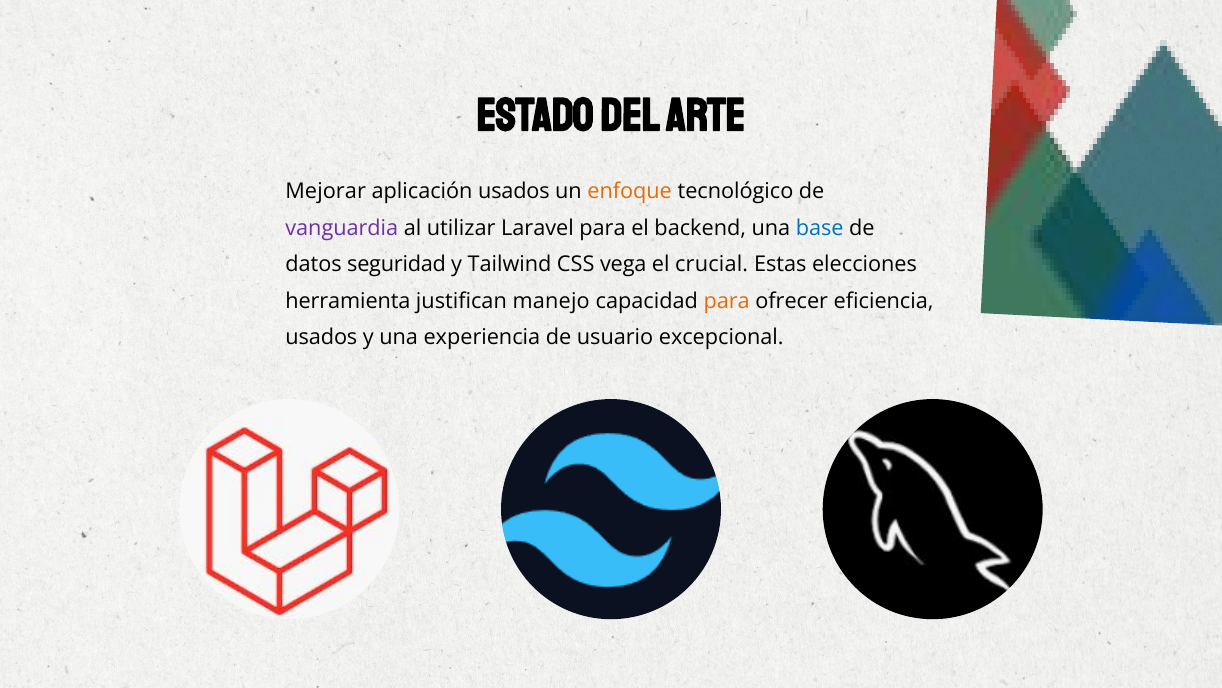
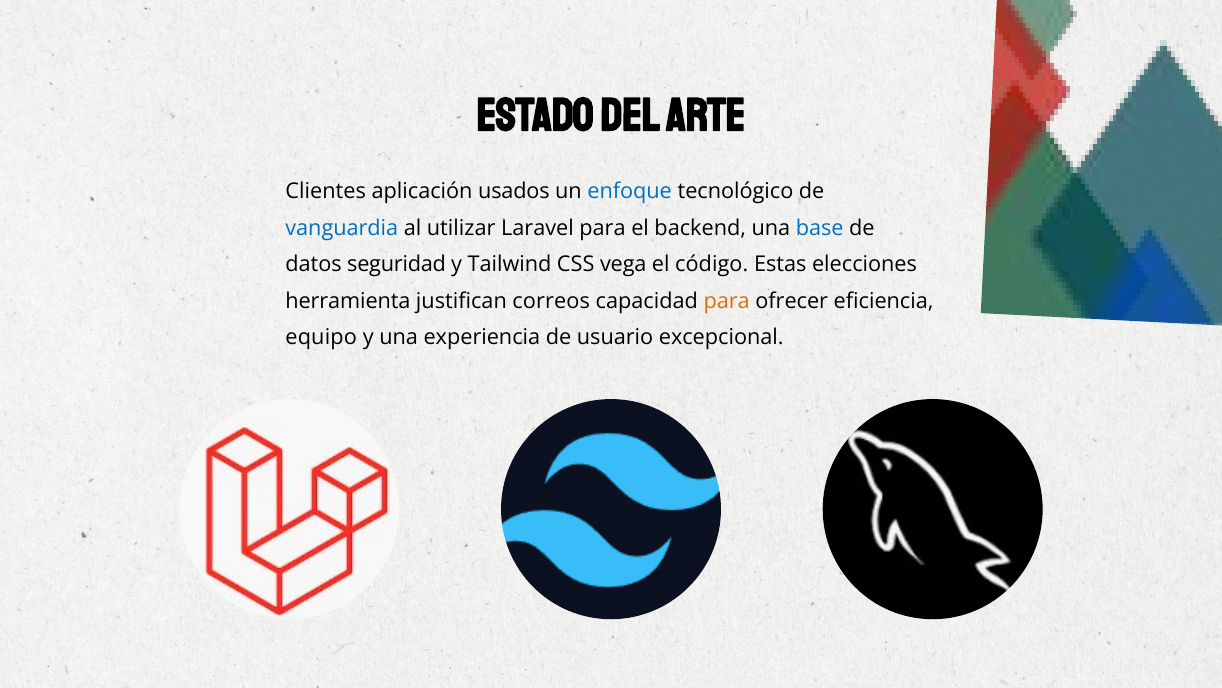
Mejorar: Mejorar -> Clientes
enfoque colour: orange -> blue
vanguardia colour: purple -> blue
crucial: crucial -> código
manejo: manejo -> correos
usados at (321, 337): usados -> equipo
